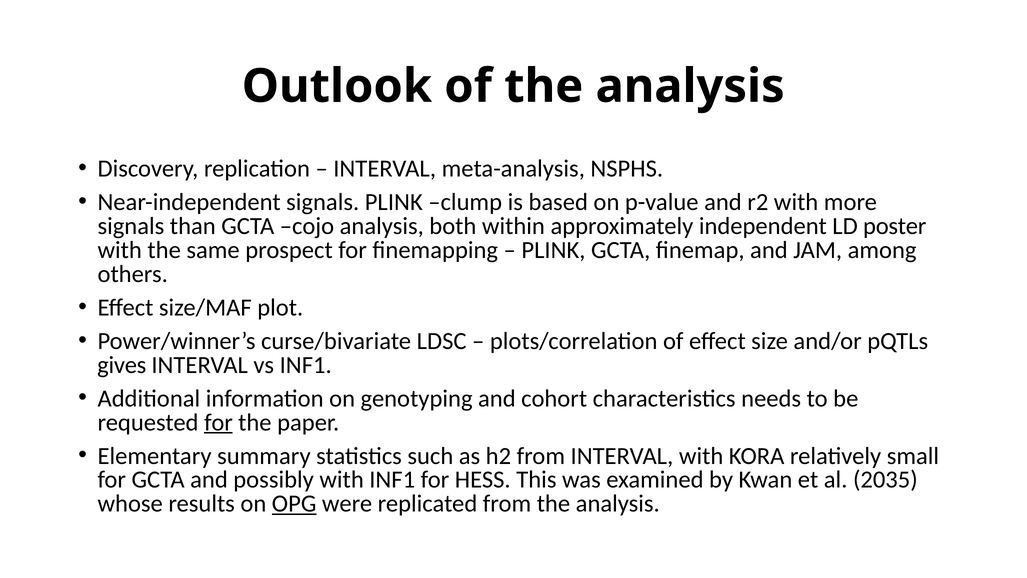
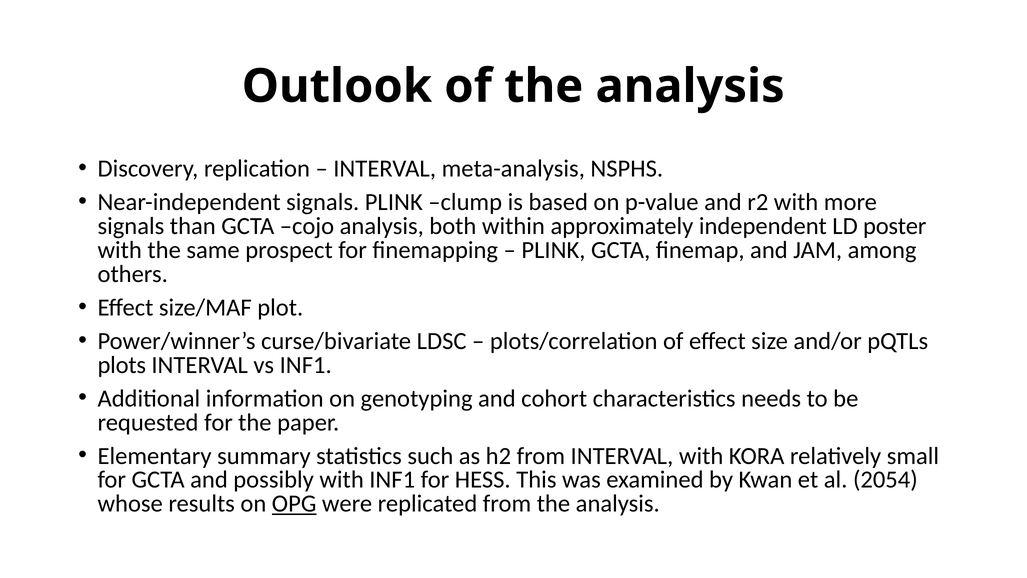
gives: gives -> plots
for at (218, 422) underline: present -> none
2035: 2035 -> 2054
